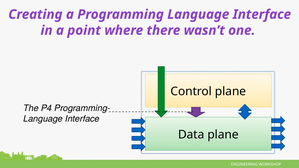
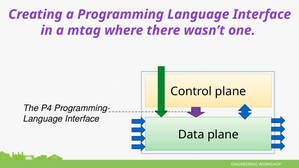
point: point -> mtag
